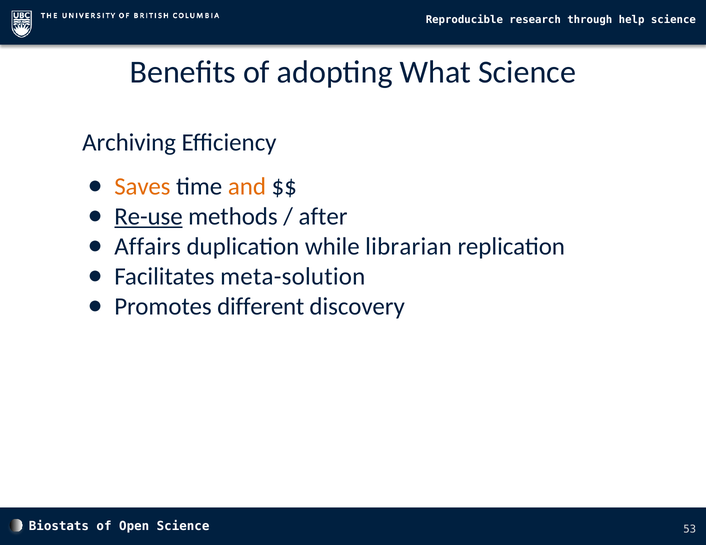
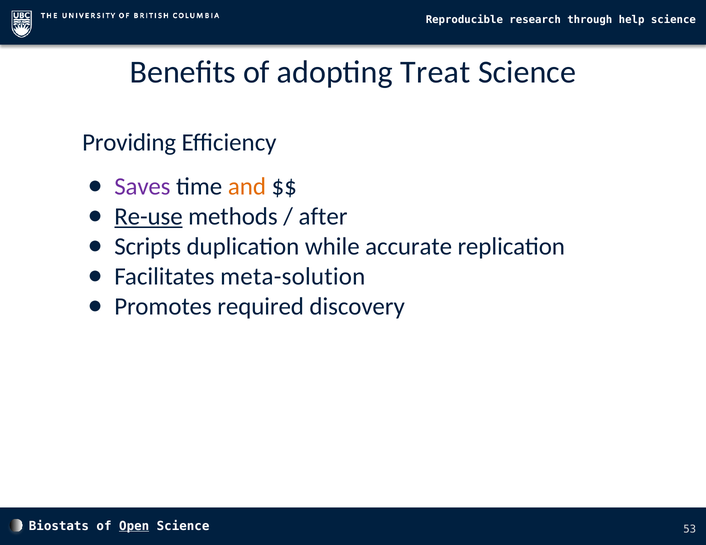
What: What -> Treat
Archiving: Archiving -> Providing
Saves colour: orange -> purple
Affairs: Affairs -> Scripts
librarian: librarian -> accurate
different: different -> required
Open underline: none -> present
